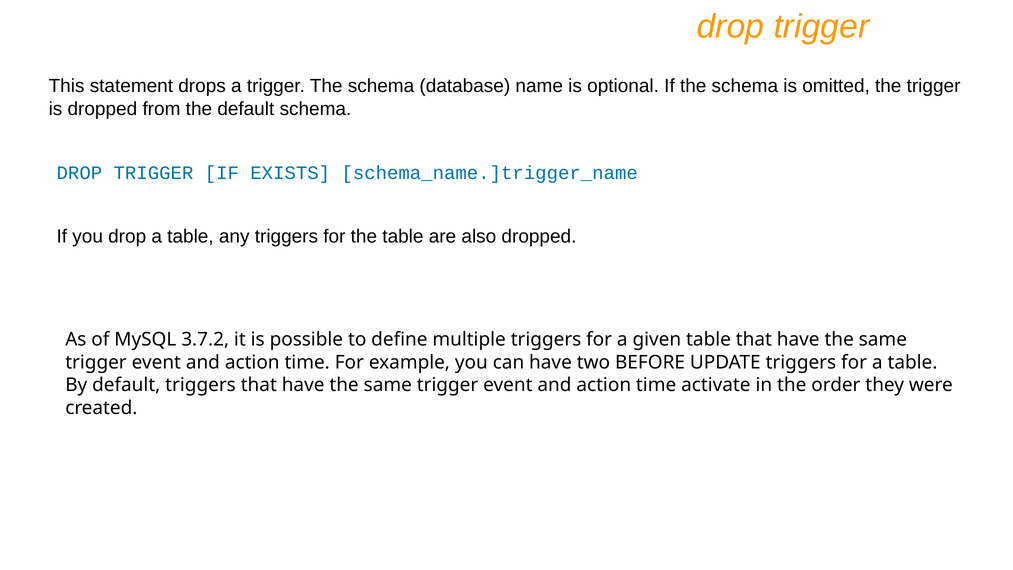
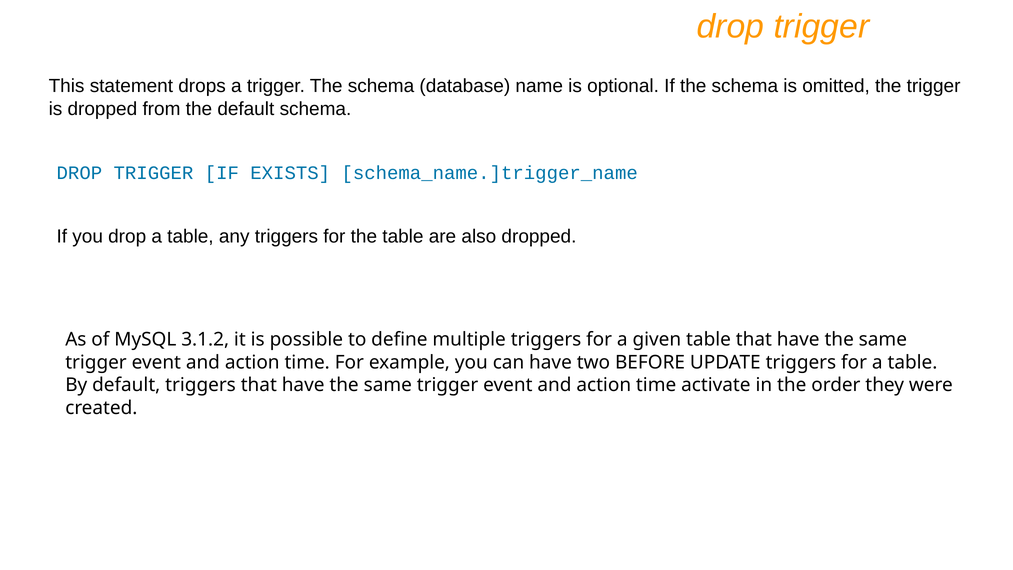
3.7.2: 3.7.2 -> 3.1.2
